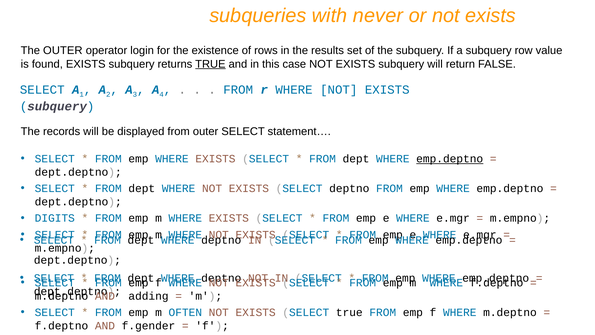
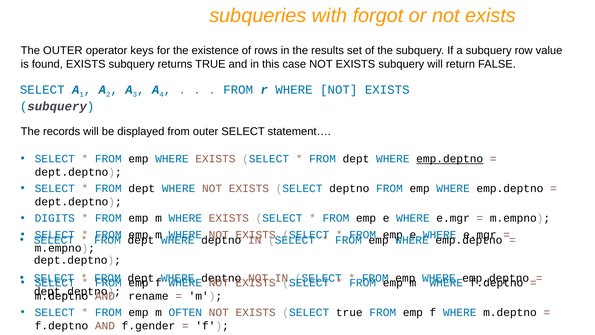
never: never -> forgot
login: login -> keys
TRUE at (210, 64) underline: present -> none
adding: adding -> rename
